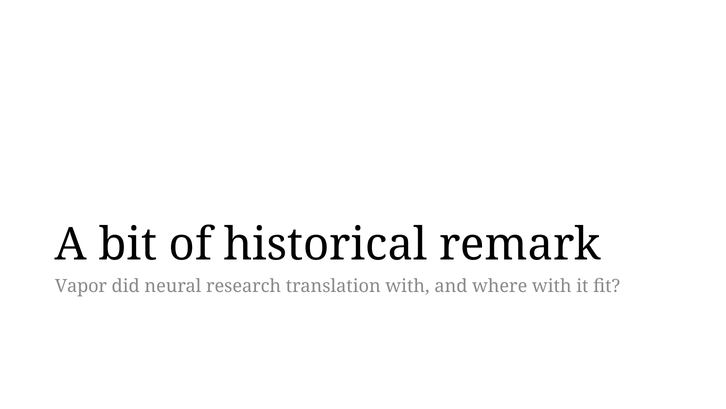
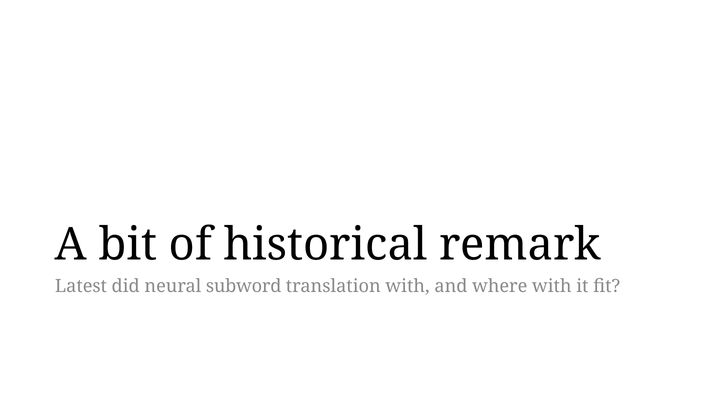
Vapor: Vapor -> Latest
research: research -> subword
